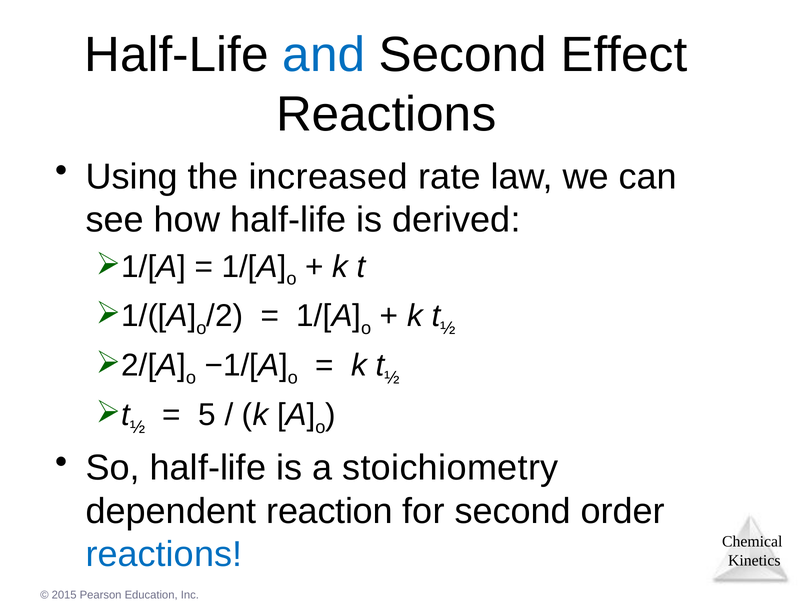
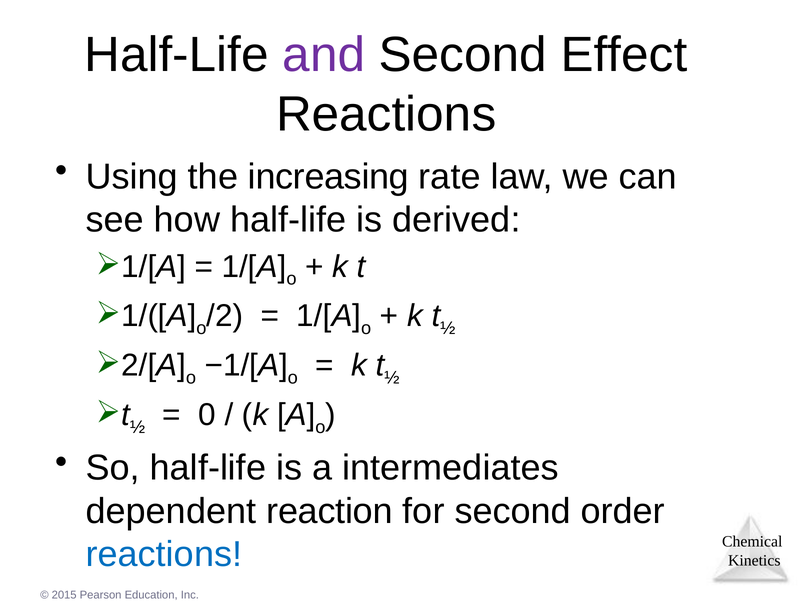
and colour: blue -> purple
increased: increased -> increasing
5: 5 -> 0
stoichiometry: stoichiometry -> intermediates
